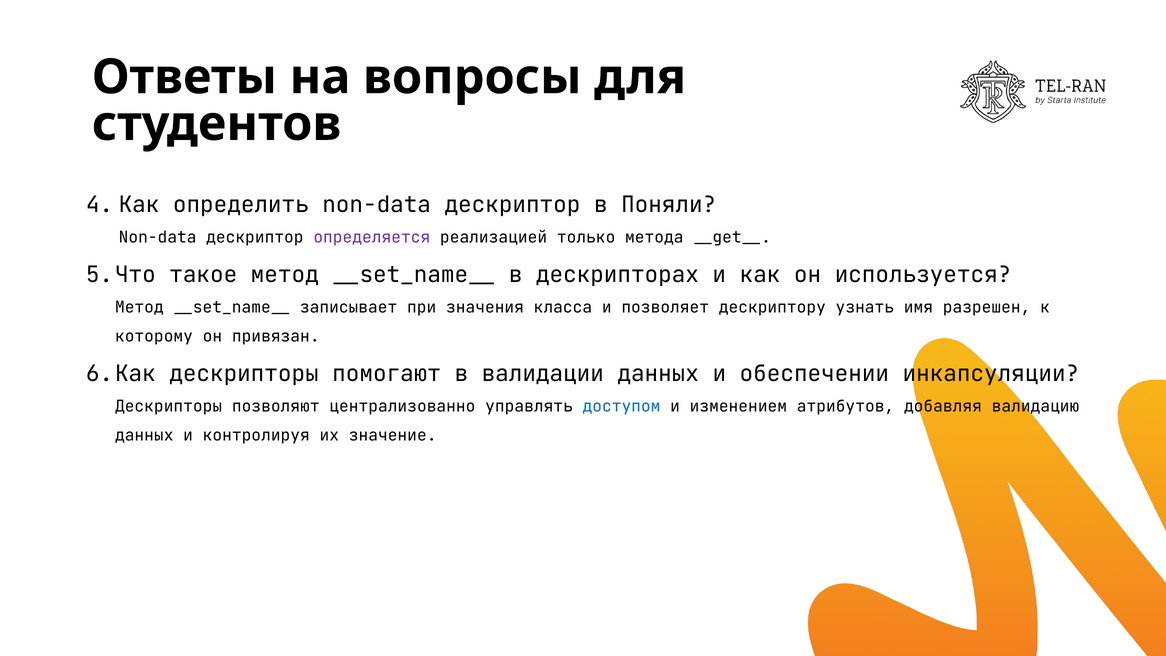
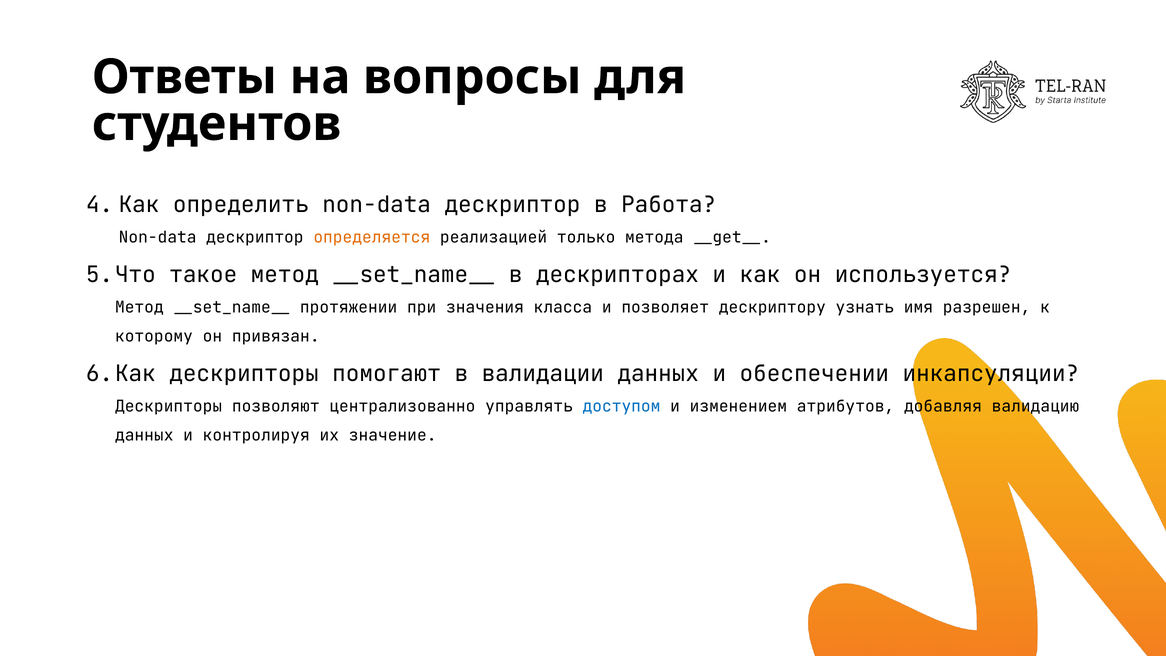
Поняли: Поняли -> Работа
определяется colour: purple -> orange
записывает: записывает -> протяжении
